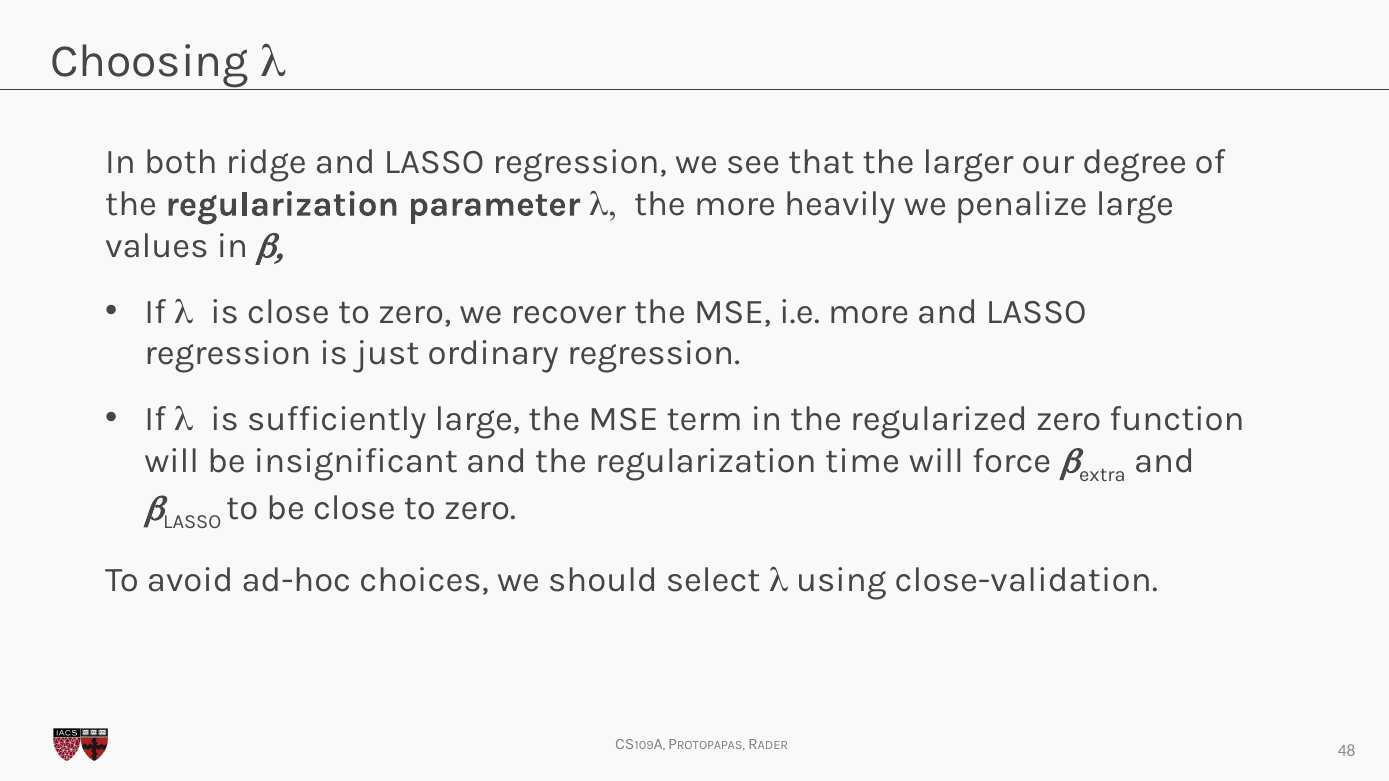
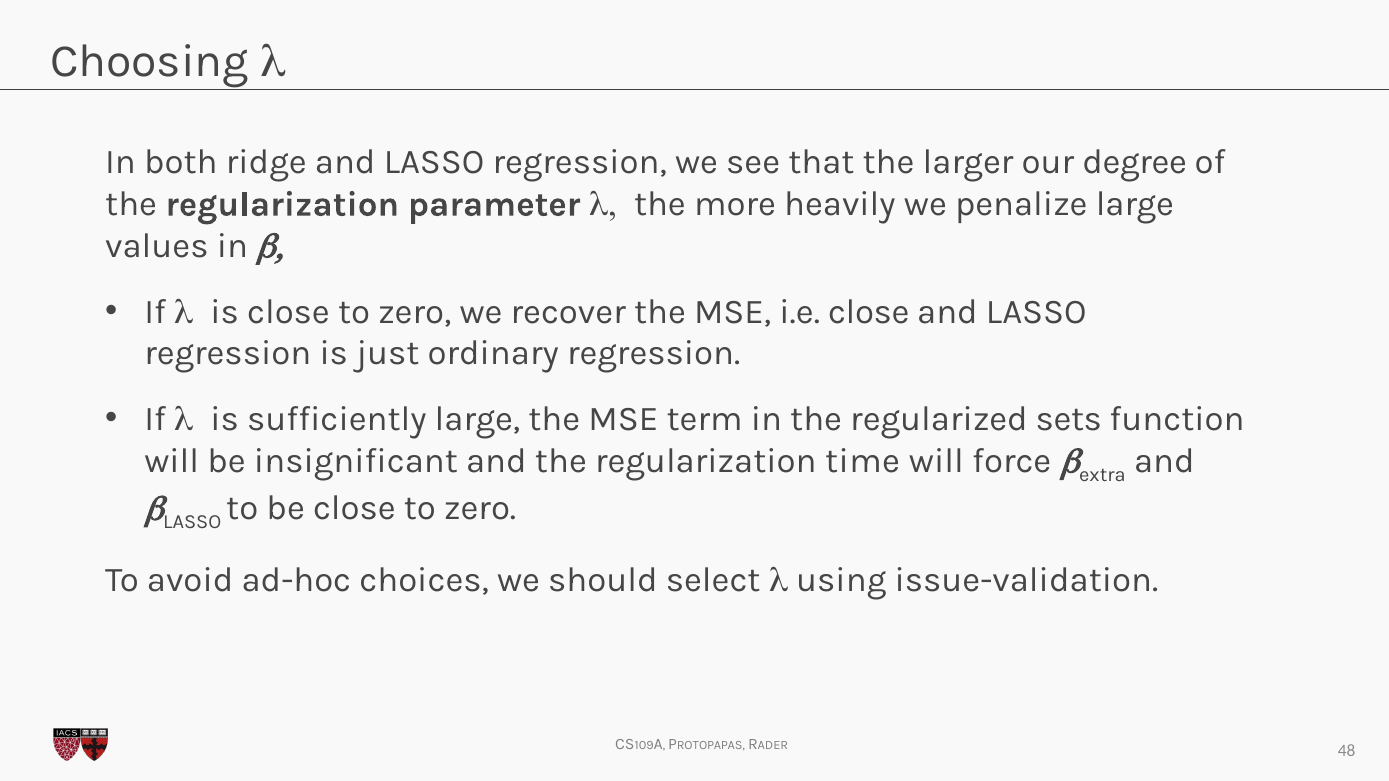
i.e more: more -> close
regularized zero: zero -> sets
close-validation: close-validation -> issue-validation
